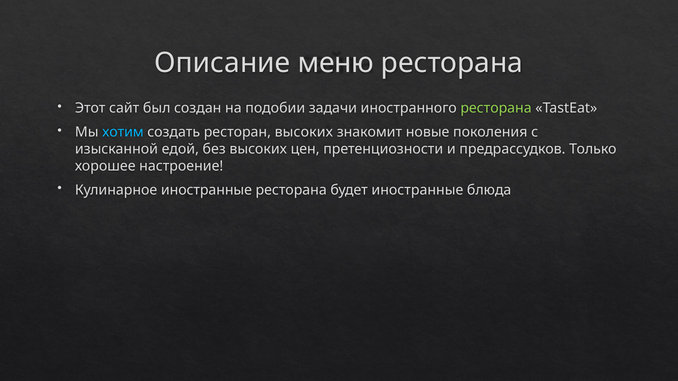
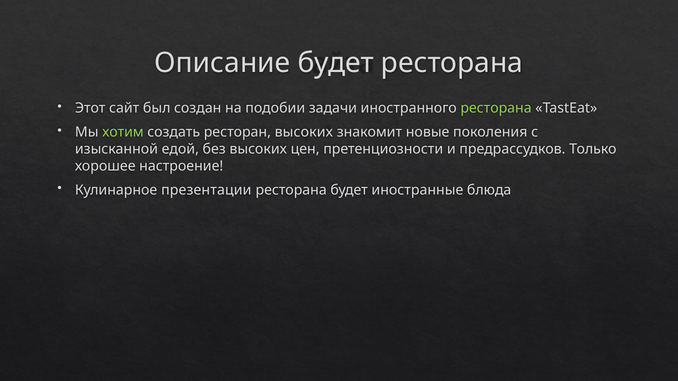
Описание меню: меню -> будет
хотим colour: light blue -> light green
Кулинарное иностранные: иностранные -> презентации
